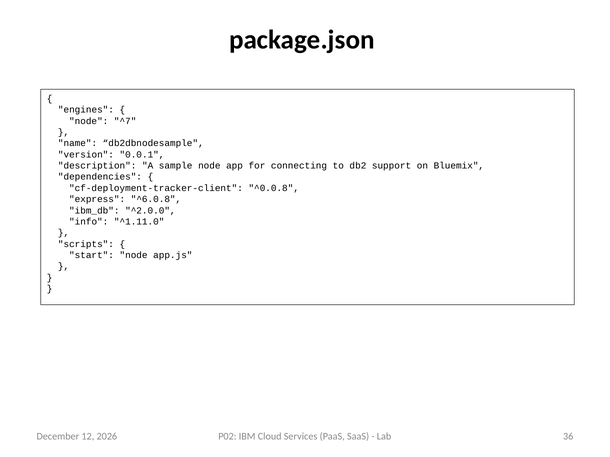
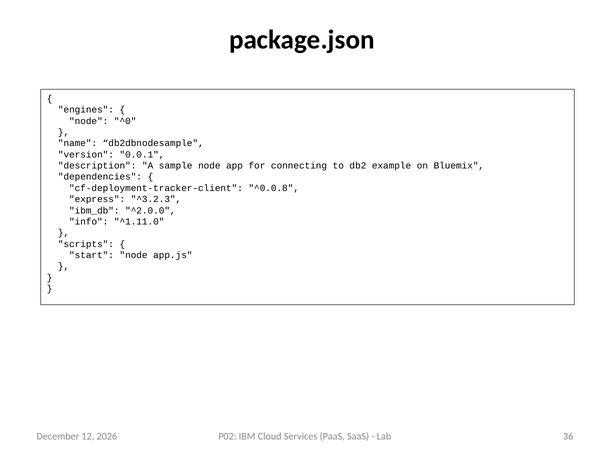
^7: ^7 -> ^0
support: support -> example
^6.0.8: ^6.0.8 -> ^3.2.3
